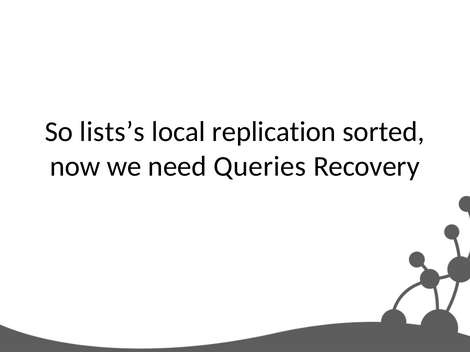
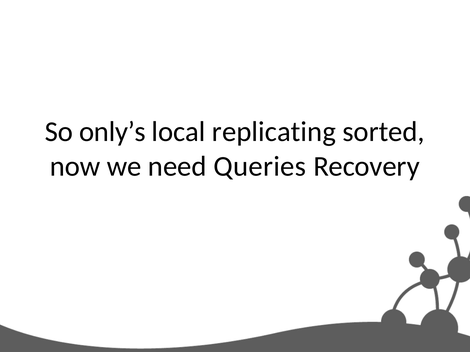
lists’s: lists’s -> only’s
replication: replication -> replicating
